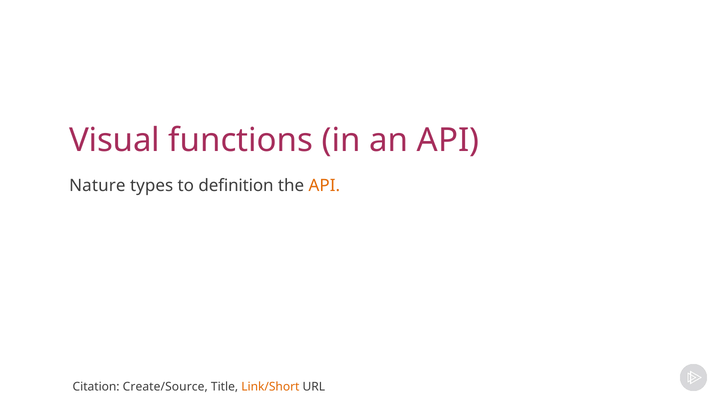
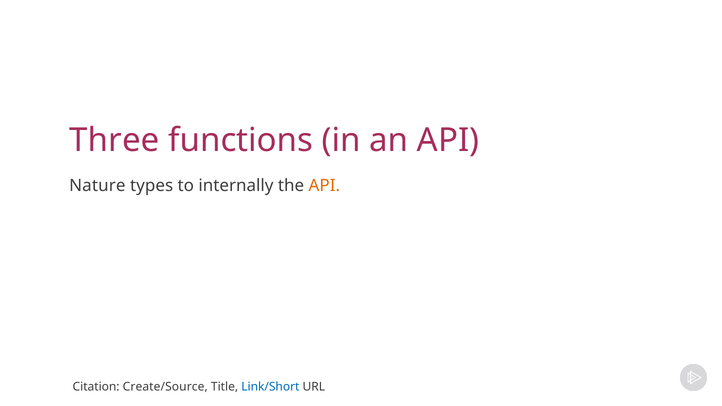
Visual: Visual -> Three
definition: definition -> internally
Link/Short colour: orange -> blue
